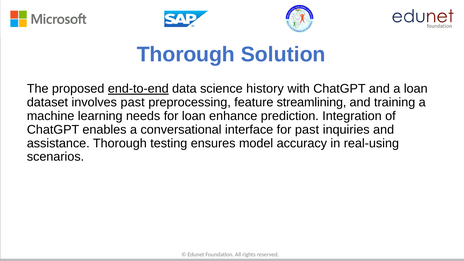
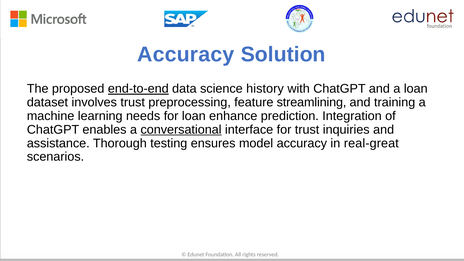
Thorough at (186, 55): Thorough -> Accuracy
involves past: past -> trust
conversational underline: none -> present
for past: past -> trust
real-using: real-using -> real-great
